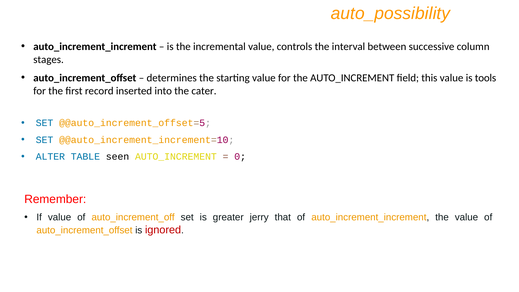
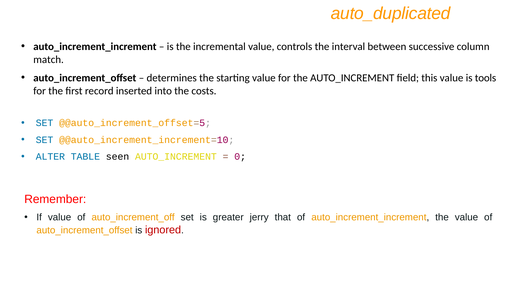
auto_possibility: auto_possibility -> auto_duplicated
stages: stages -> match
cater: cater -> costs
